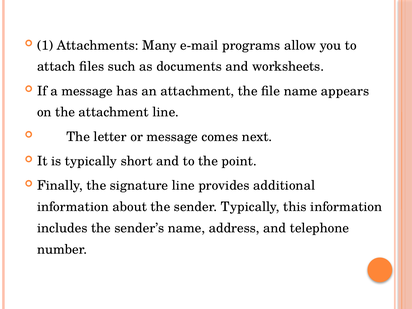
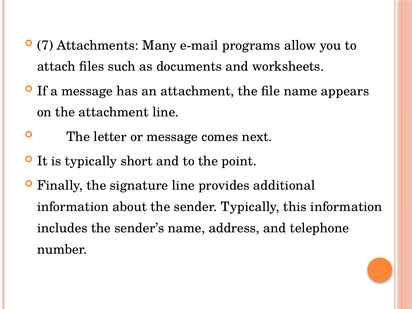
1: 1 -> 7
